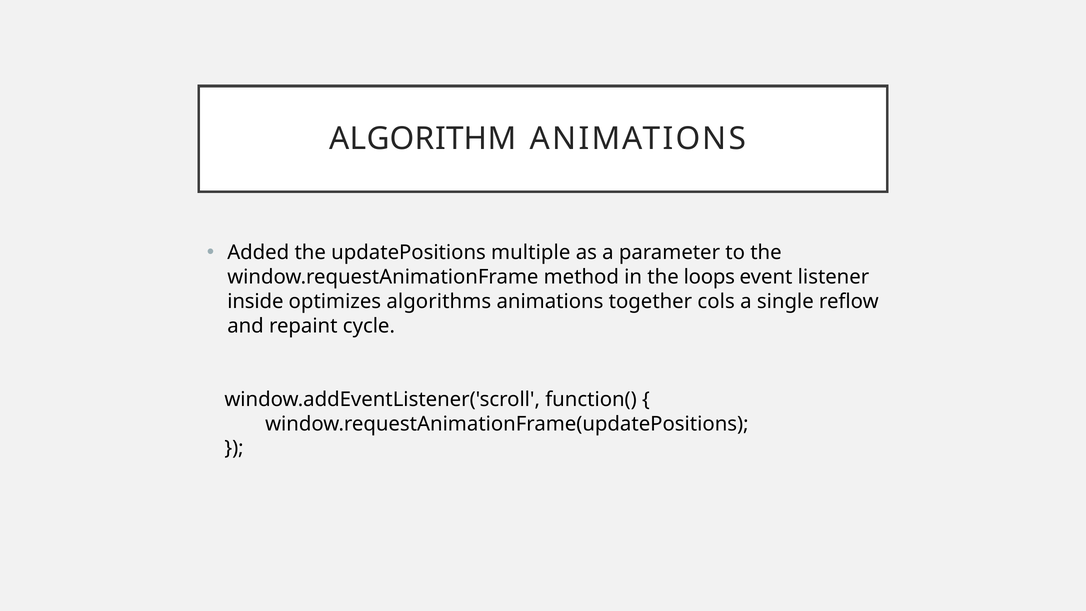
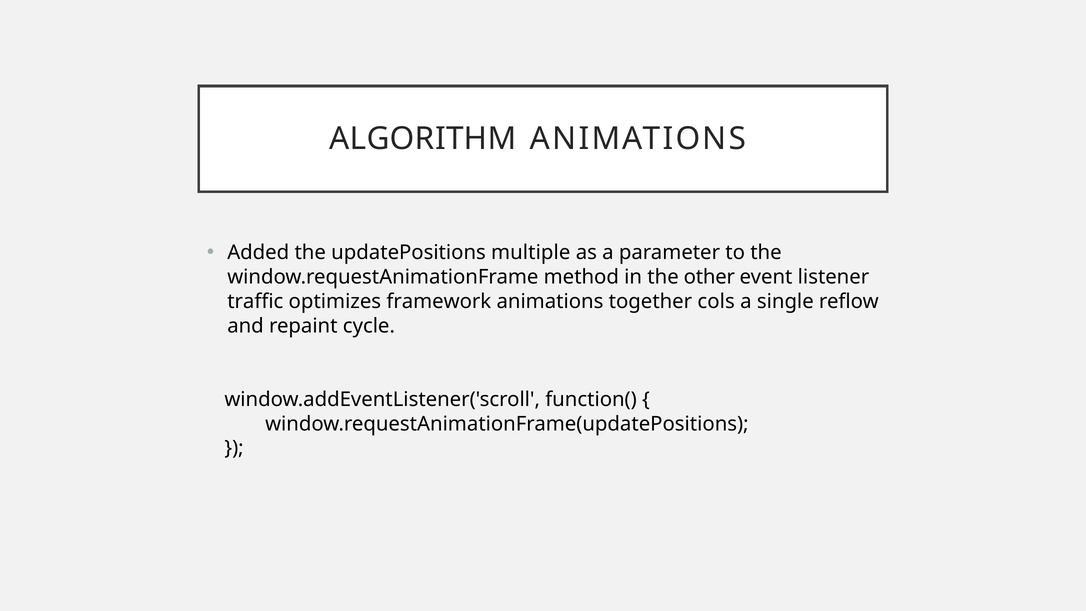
loops: loops -> other
inside: inside -> traffic
algorithms: algorithms -> framework
